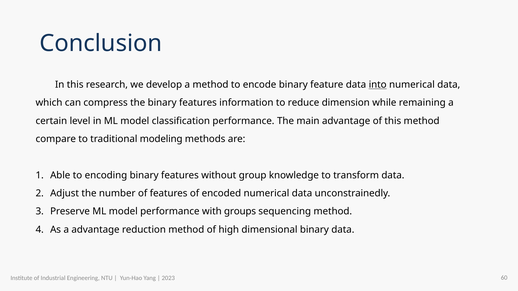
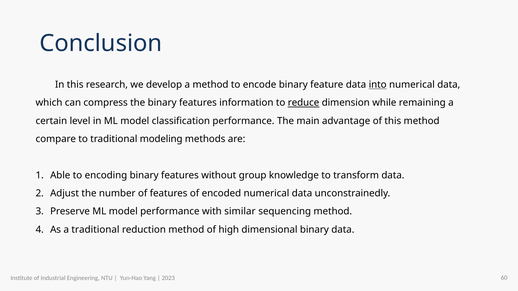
reduce underline: none -> present
groups: groups -> similar
a advantage: advantage -> traditional
